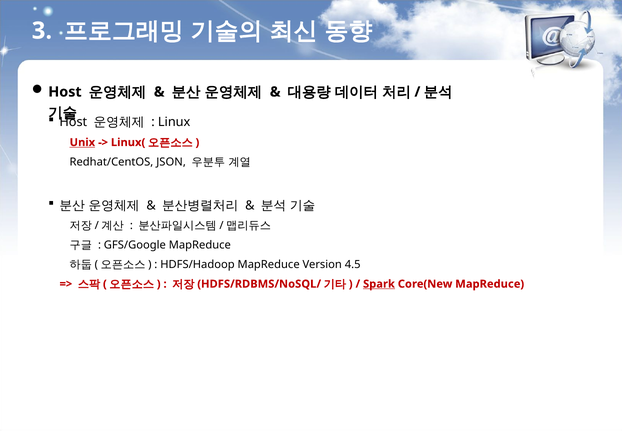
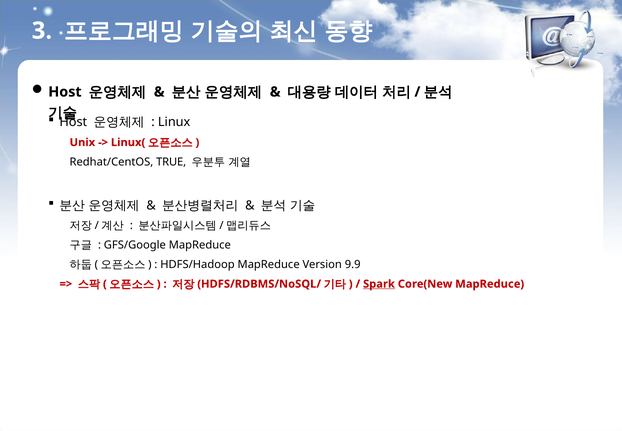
Unix underline: present -> none
JSON: JSON -> TRUE
4.5: 4.5 -> 9.9
